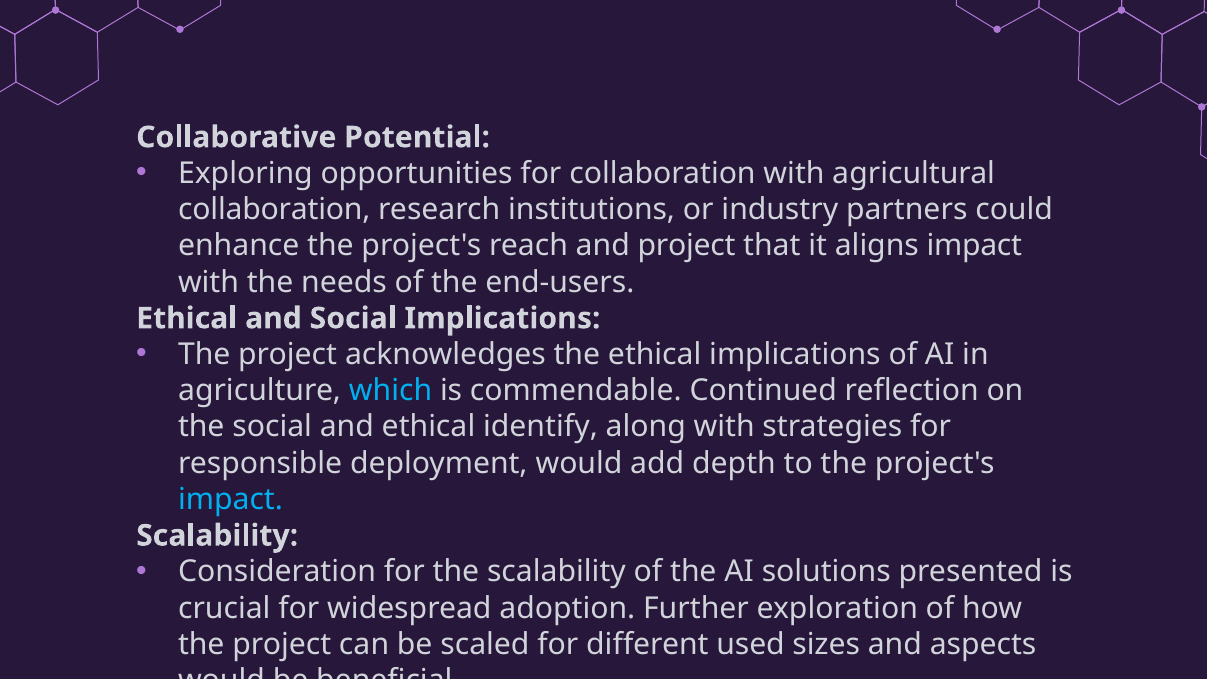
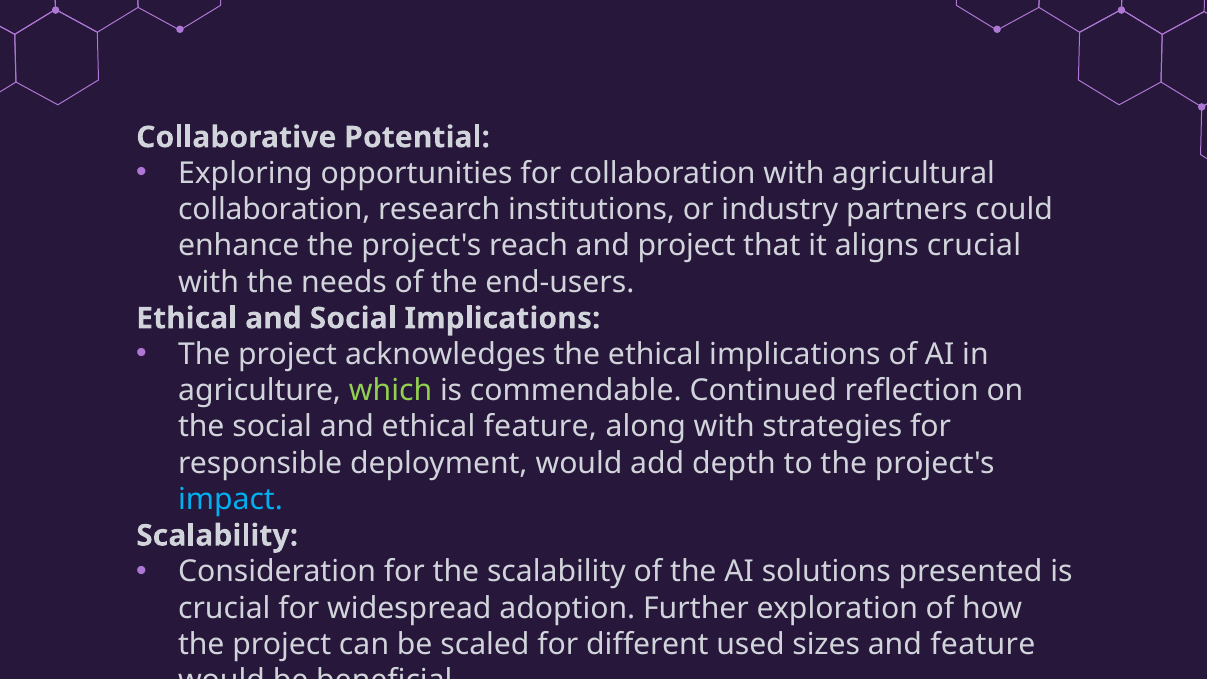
aligns impact: impact -> crucial
which colour: light blue -> light green
ethical identify: identify -> feature
and aspects: aspects -> feature
